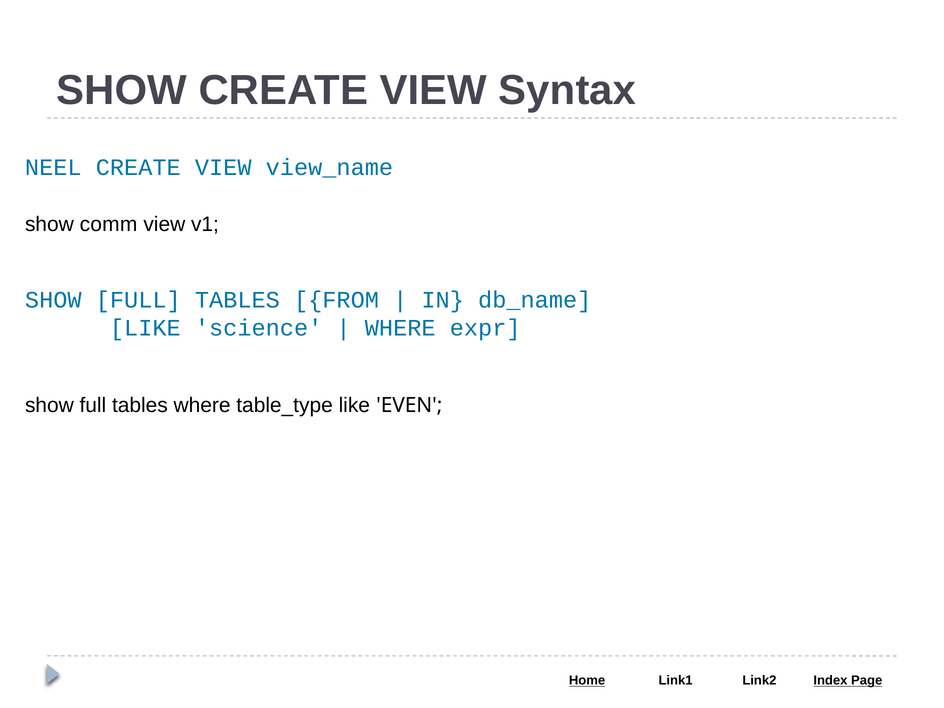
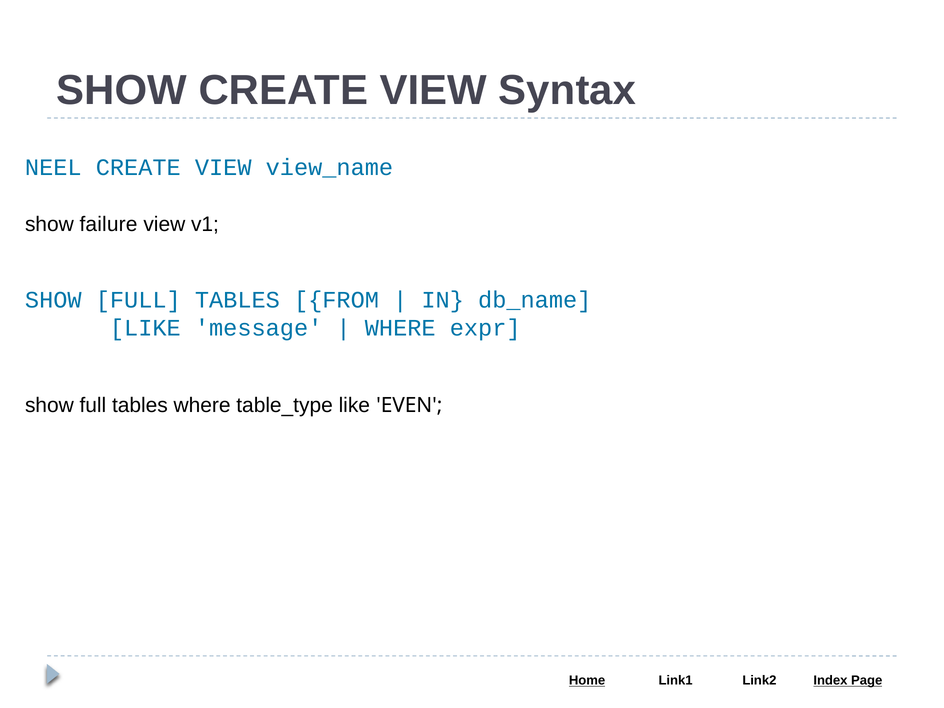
comm: comm -> failure
science: science -> message
